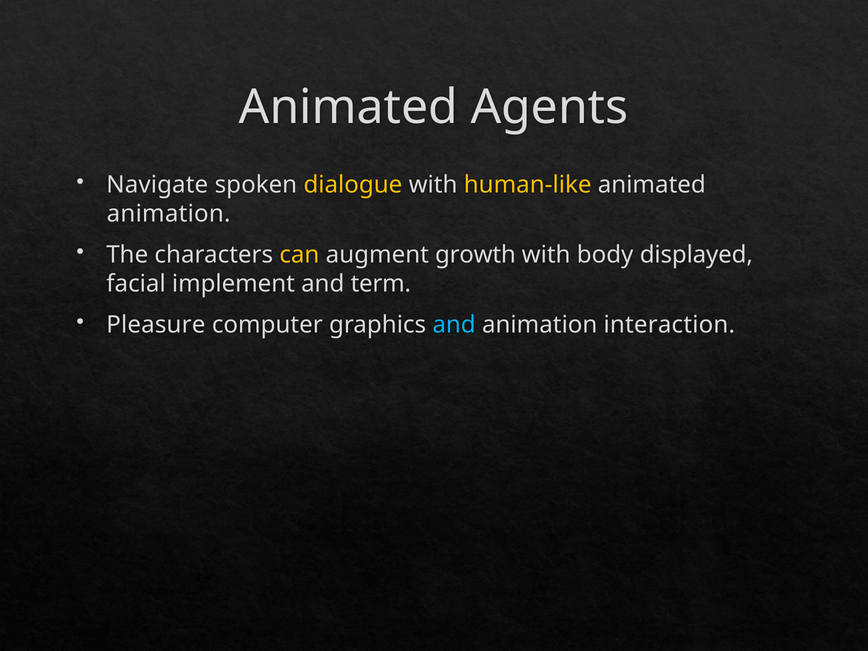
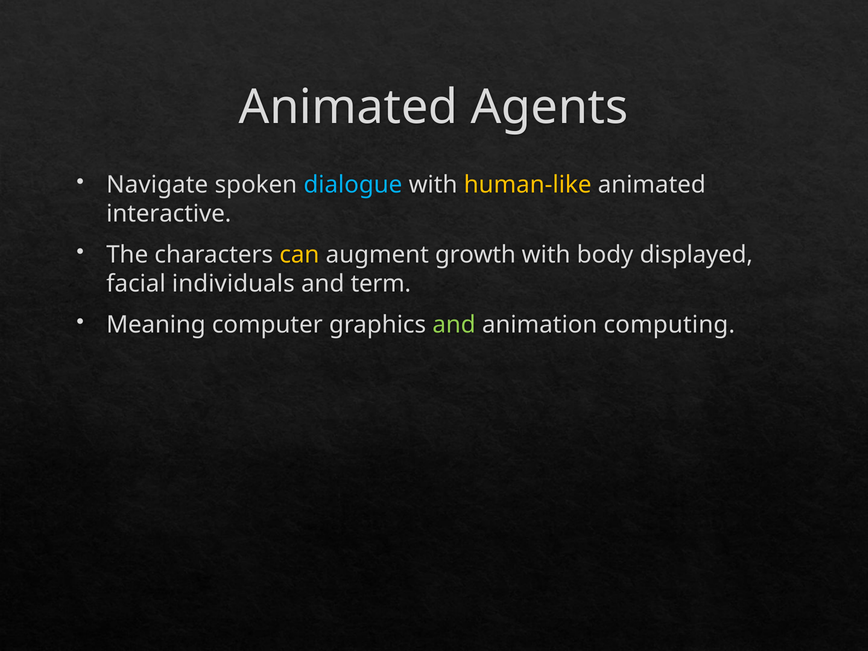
dialogue colour: yellow -> light blue
animation at (169, 214): animation -> interactive
implement: implement -> individuals
Pleasure: Pleasure -> Meaning
and at (454, 325) colour: light blue -> light green
interaction: interaction -> computing
